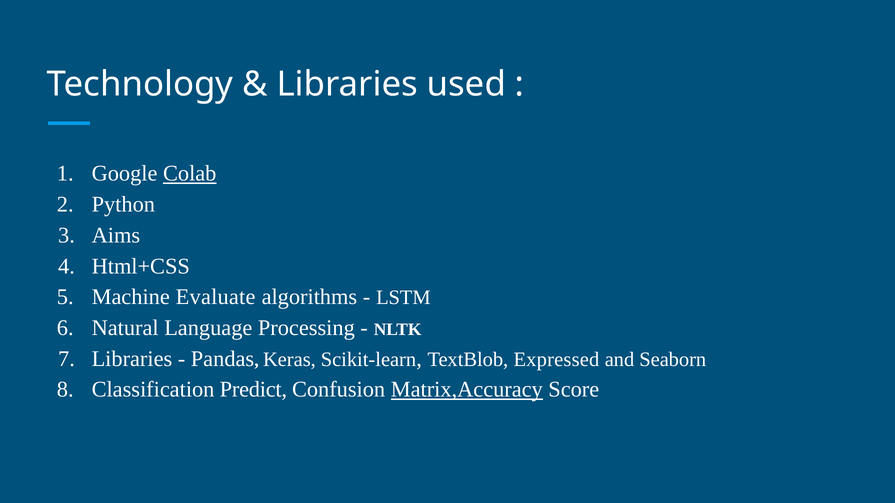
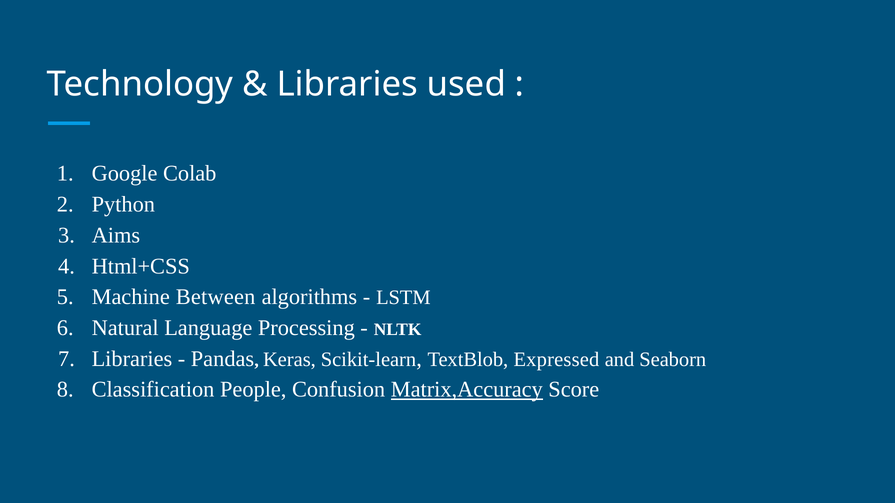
Colab underline: present -> none
Evaluate: Evaluate -> Between
Predict: Predict -> People
